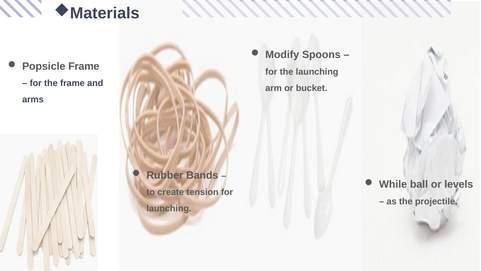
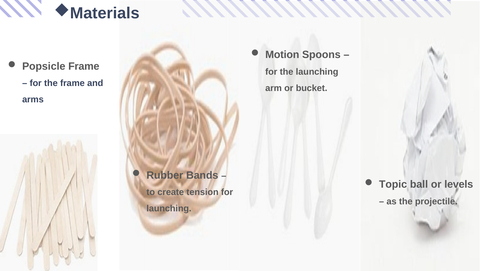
Modify: Modify -> Motion
While: While -> Topic
